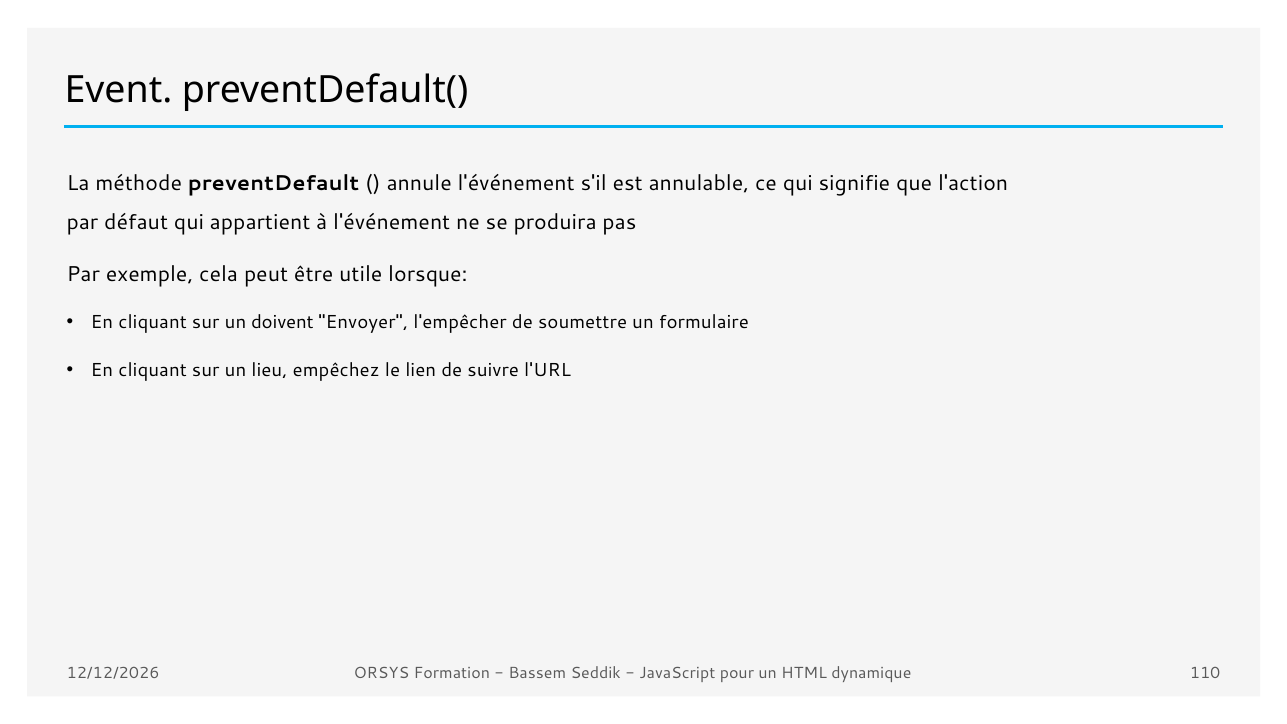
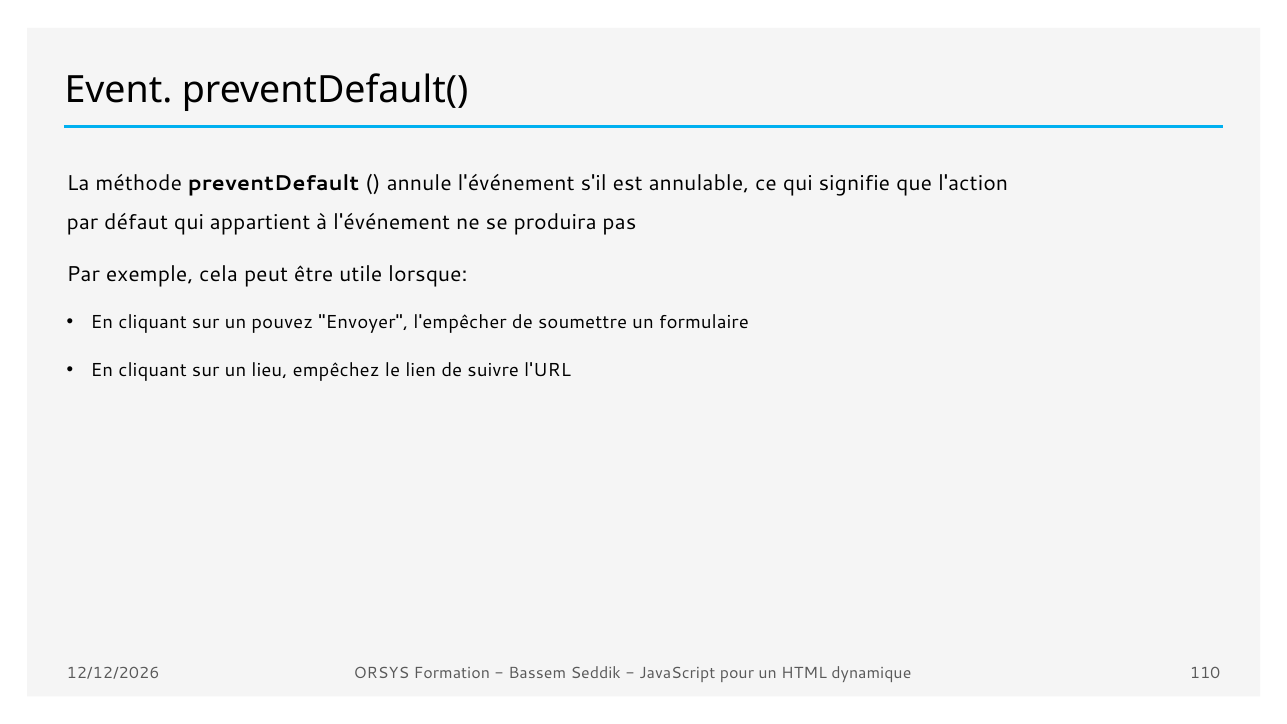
doivent: doivent -> pouvez
